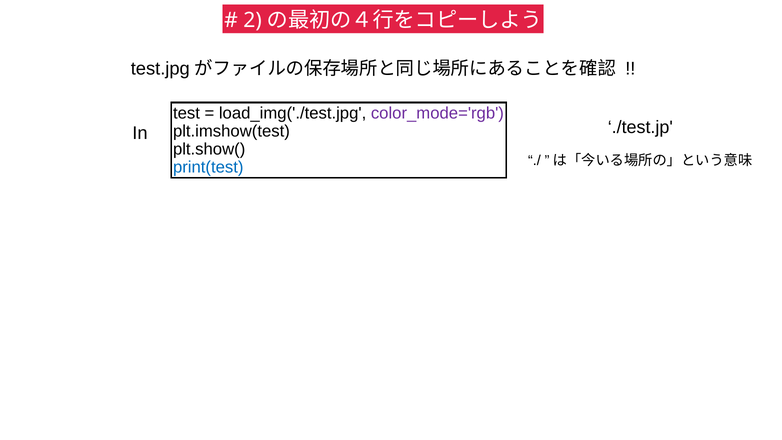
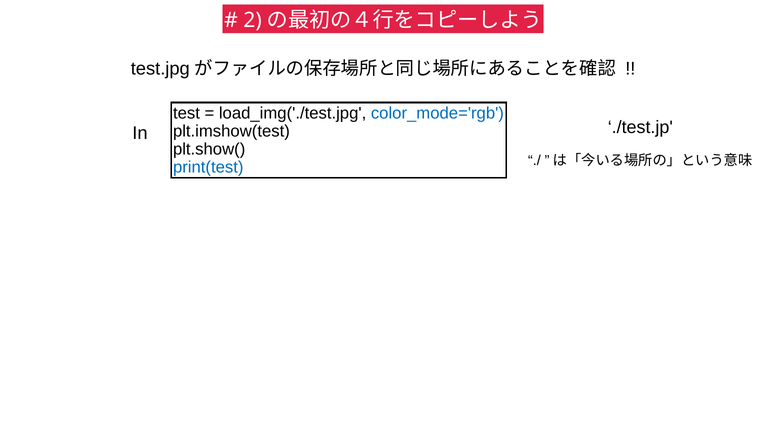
color_mode='rgb colour: purple -> blue
